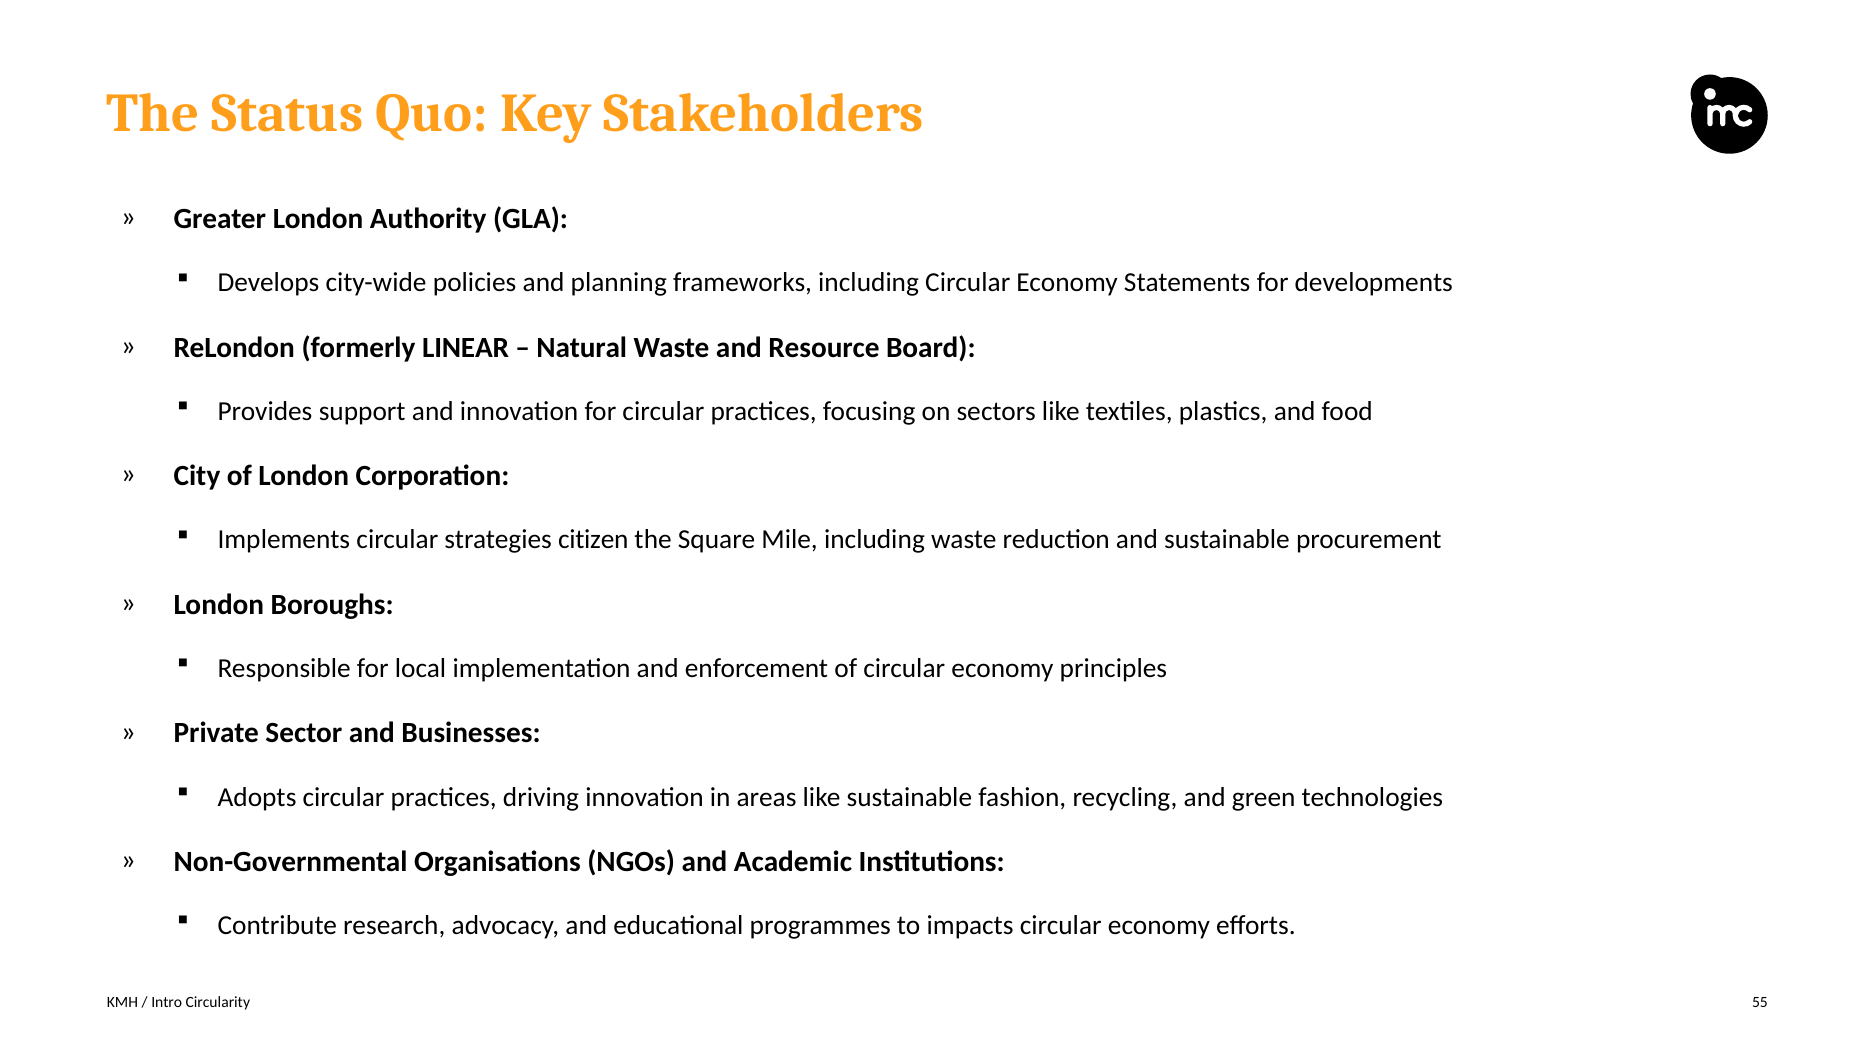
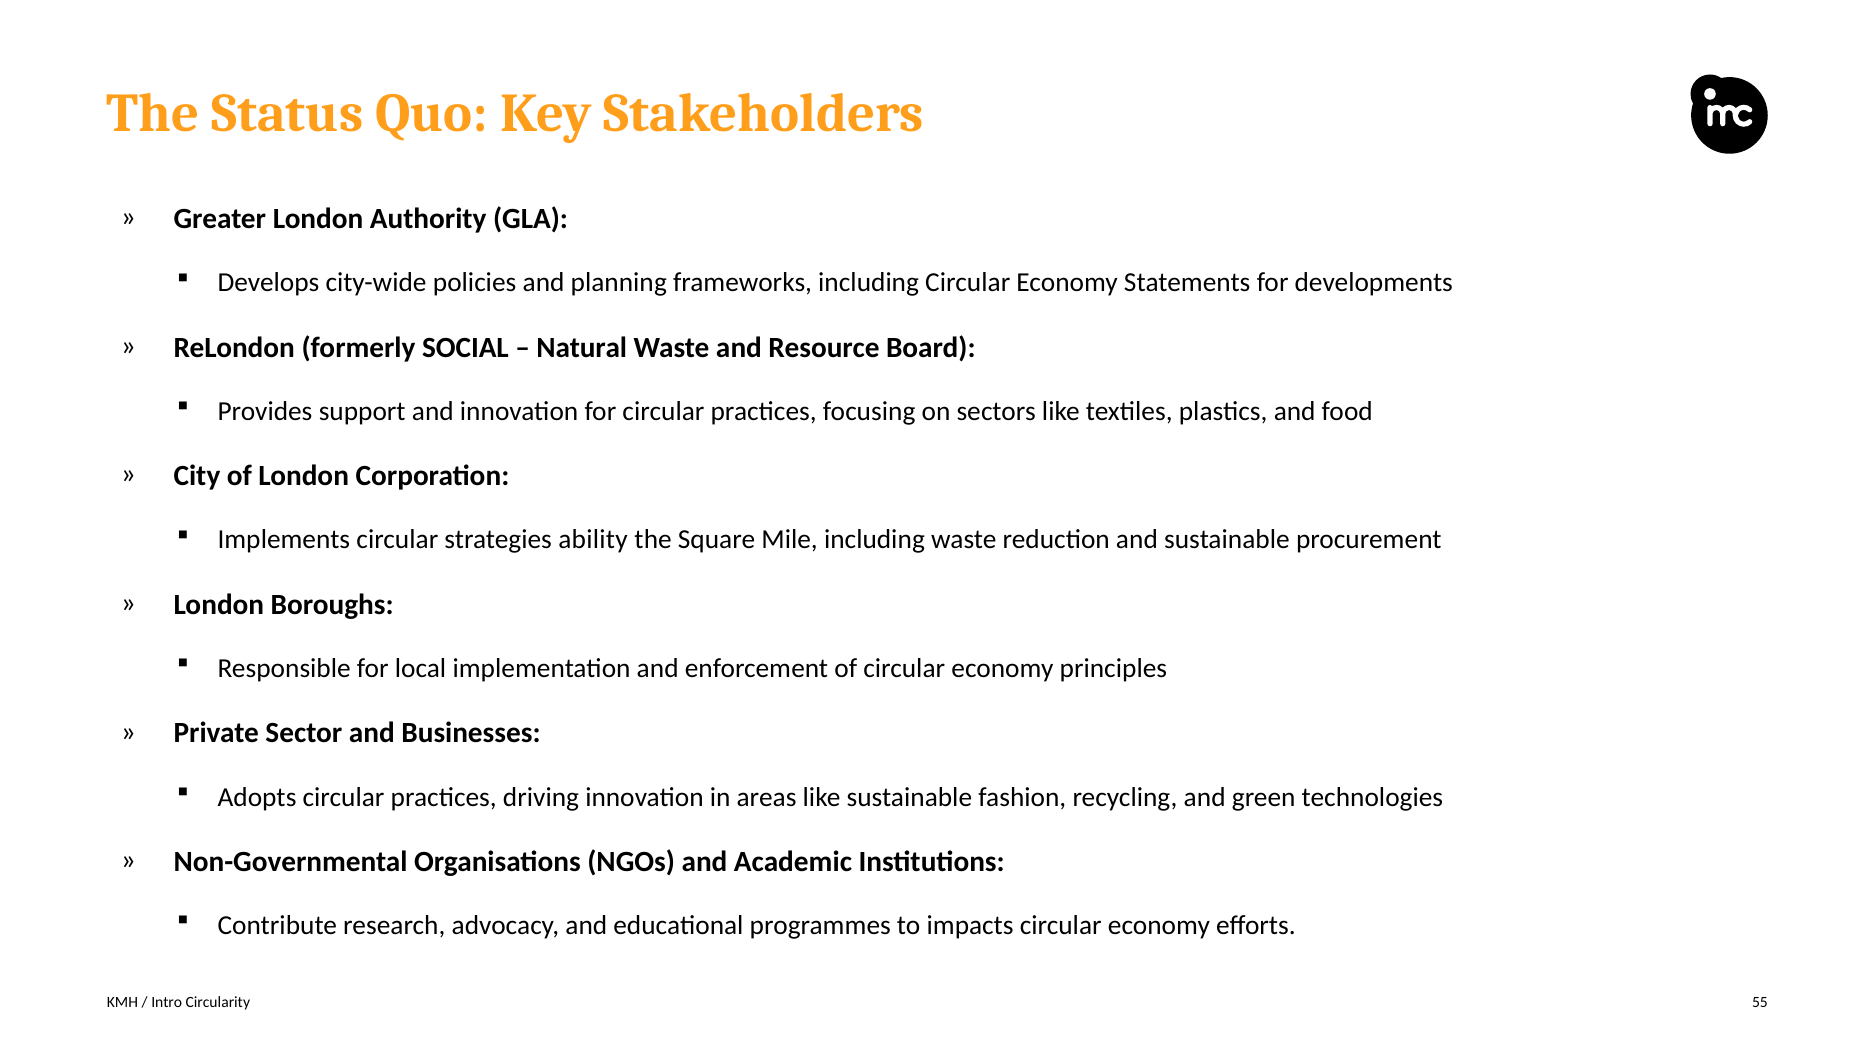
LINEAR: LINEAR -> SOCIAL
citizen: citizen -> ability
